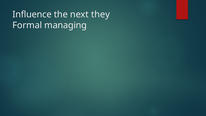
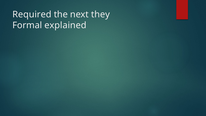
Influence: Influence -> Required
managing: managing -> explained
